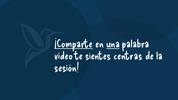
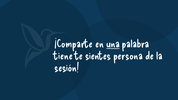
¡Comparte underline: present -> none
vídeo: vídeo -> tiene
centras: centras -> persona
